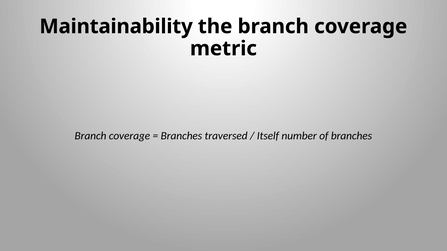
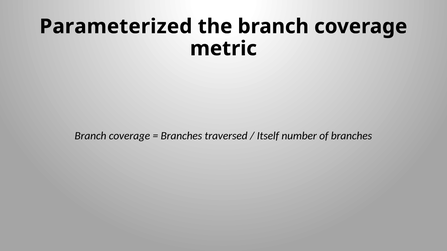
Maintainability: Maintainability -> Parameterized
